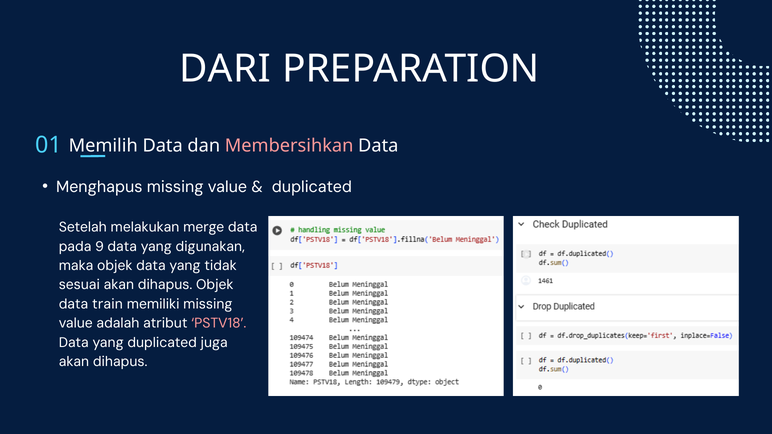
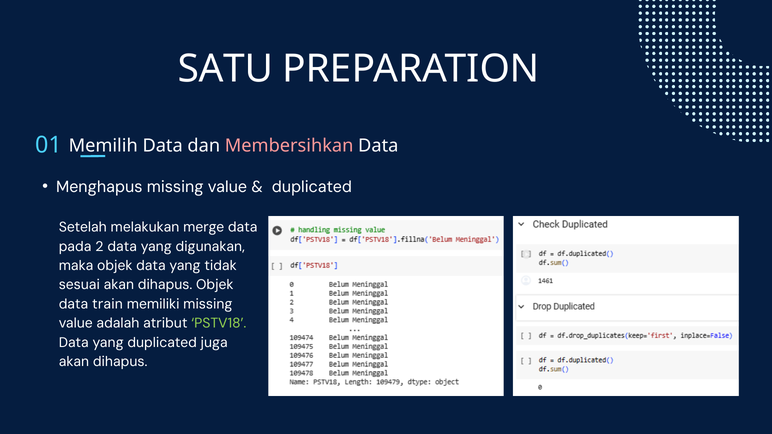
DARI: DARI -> SATU
9: 9 -> 2
PSTV18 colour: pink -> light green
